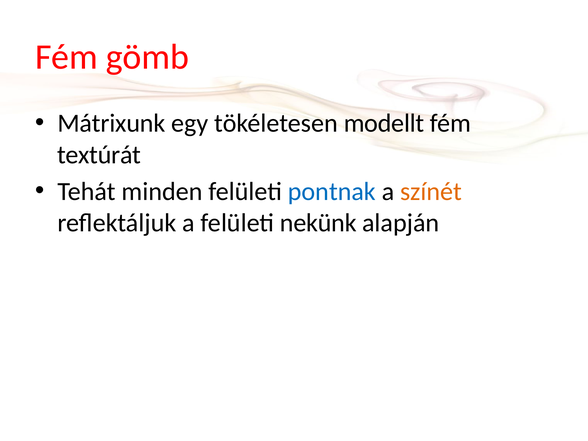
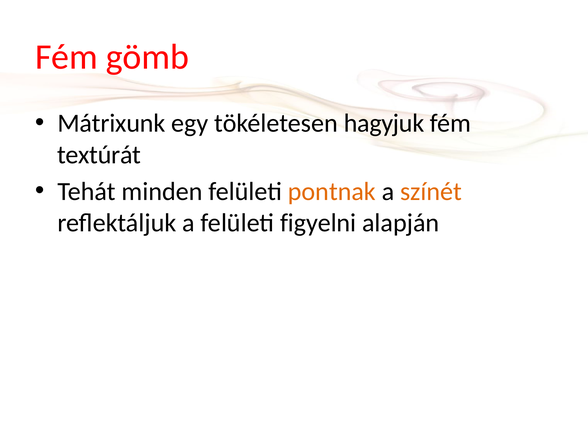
modellt: modellt -> hagyjuk
pontnak colour: blue -> orange
nekünk: nekünk -> figyelni
